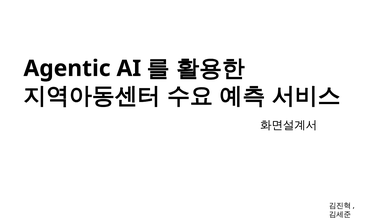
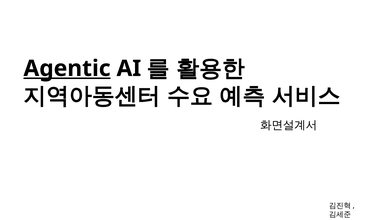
Agentic underline: none -> present
